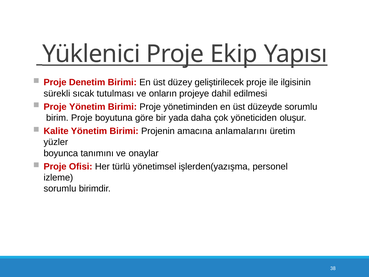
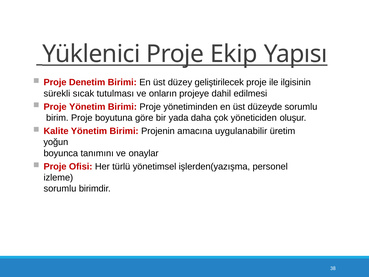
anlamalarını: anlamalarını -> uygulanabilir
yüzler: yüzler -> yoğun
